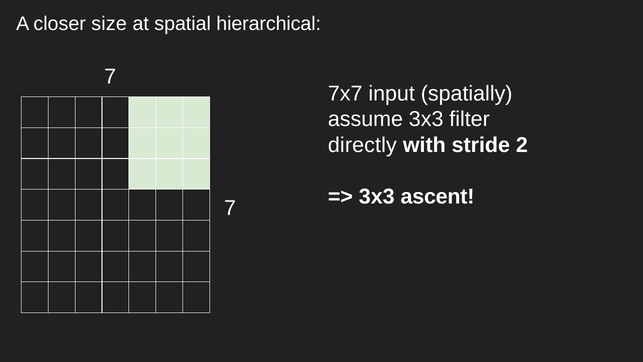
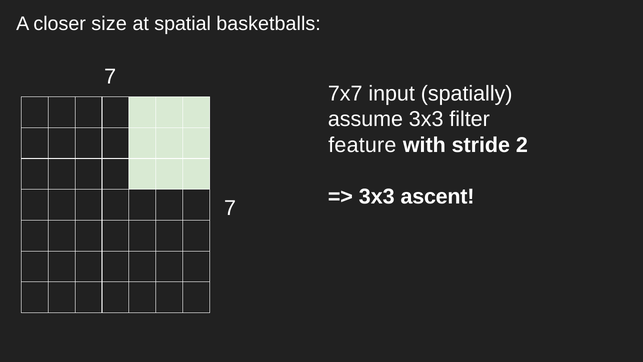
hierarchical: hierarchical -> basketballs
directly: directly -> feature
